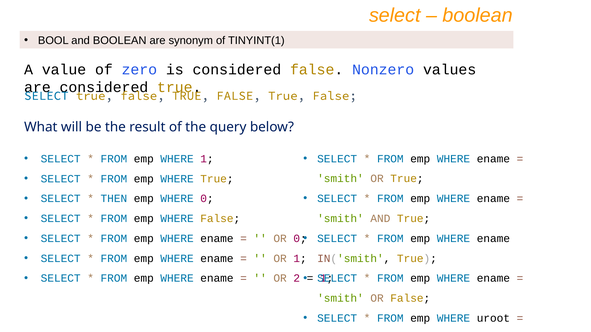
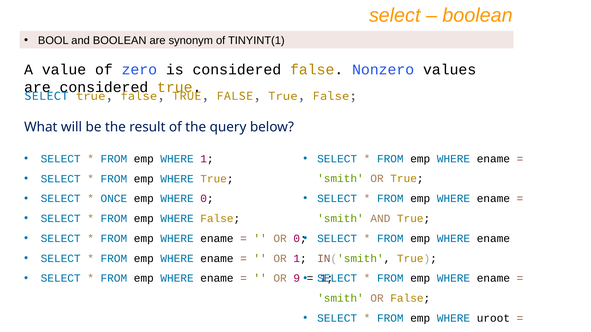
THEN: THEN -> ONCE
2: 2 -> 9
